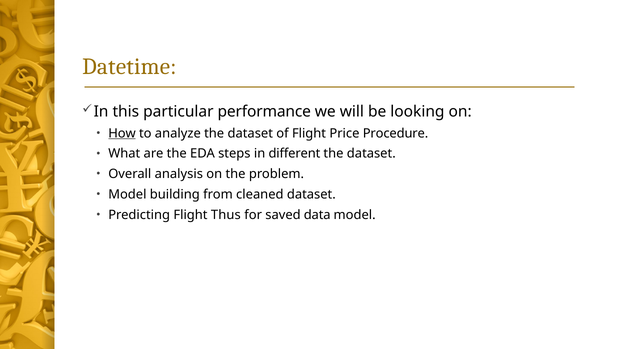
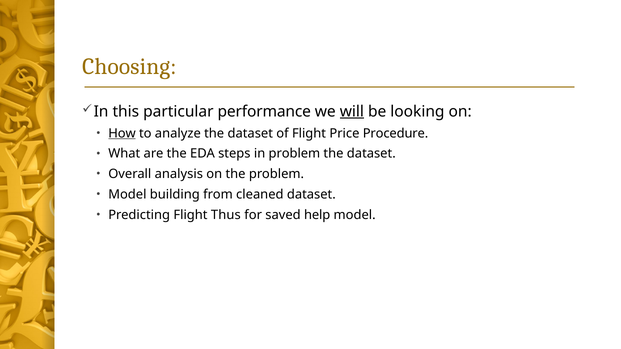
Datetime: Datetime -> Choosing
will underline: none -> present
in different: different -> problem
data: data -> help
